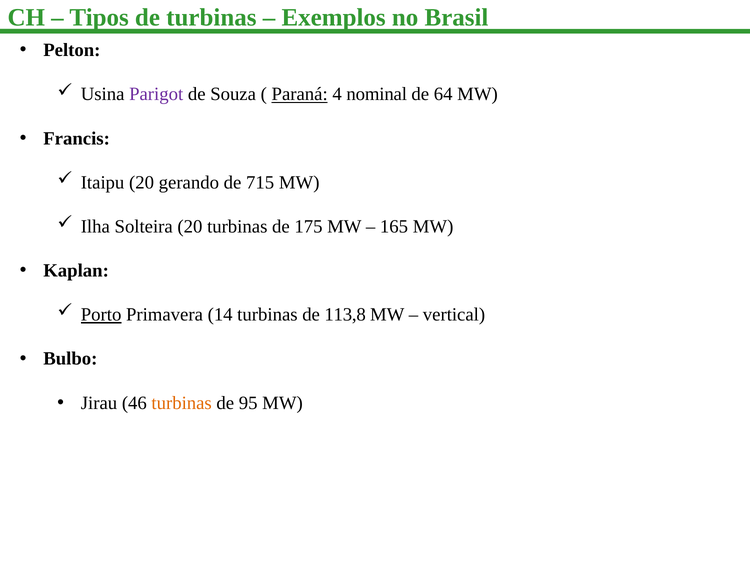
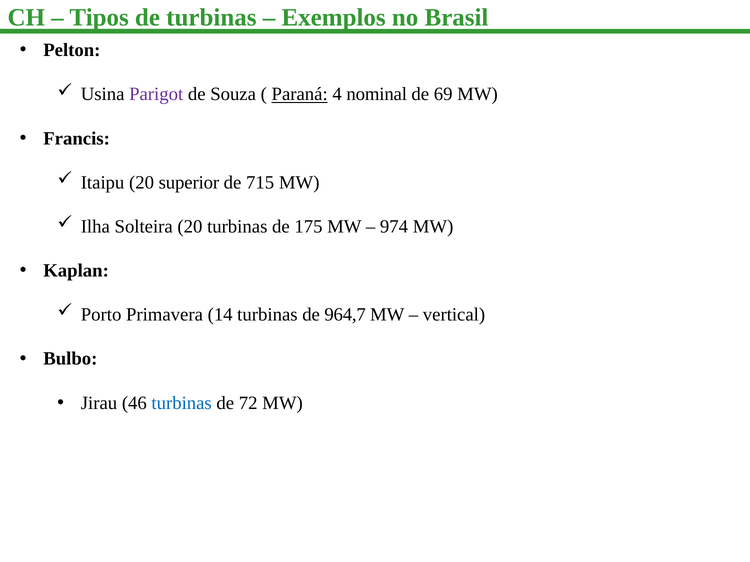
64: 64 -> 69
gerando: gerando -> superior
165: 165 -> 974
Porto underline: present -> none
113,8: 113,8 -> 964,7
turbinas at (182, 403) colour: orange -> blue
95: 95 -> 72
